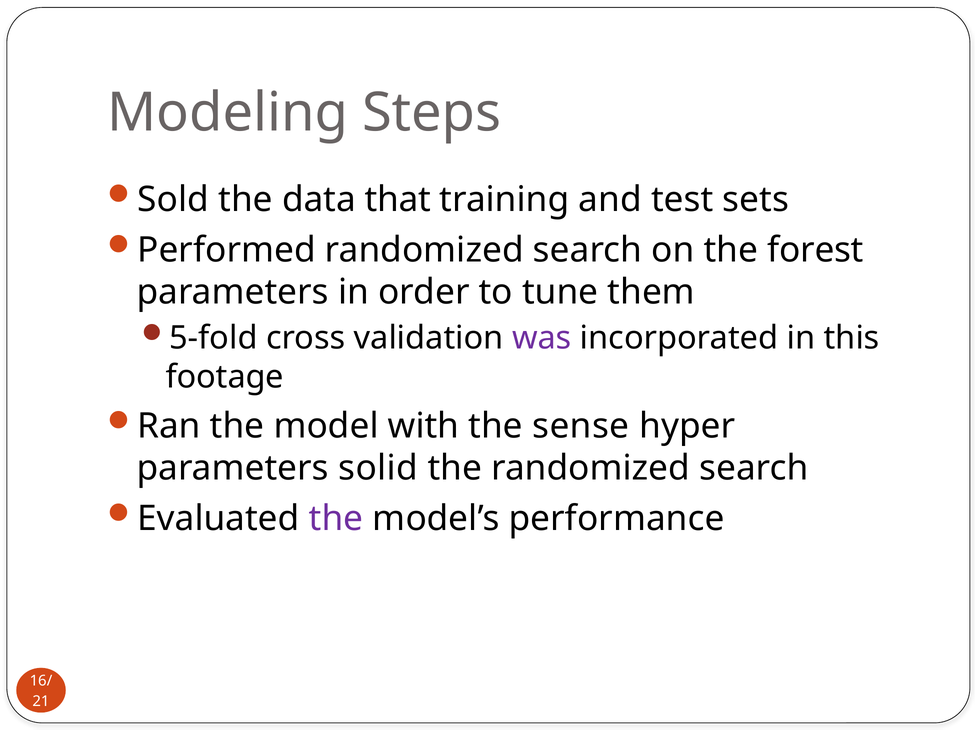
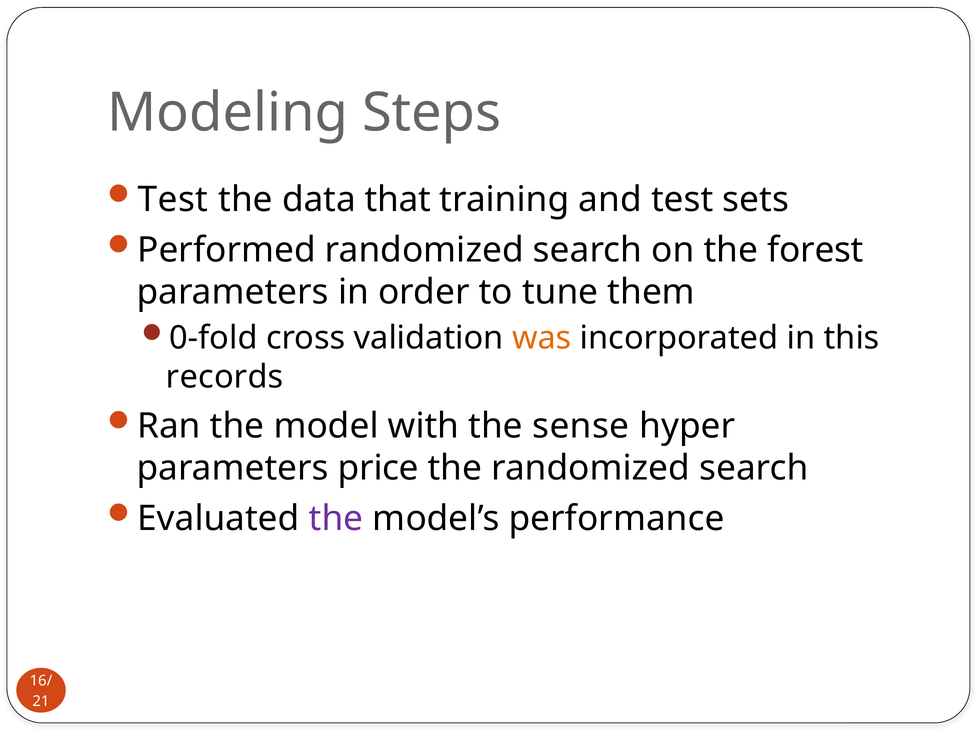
Sold at (173, 199): Sold -> Test
5-fold: 5-fold -> 0-fold
was colour: purple -> orange
footage: footage -> records
solid: solid -> price
